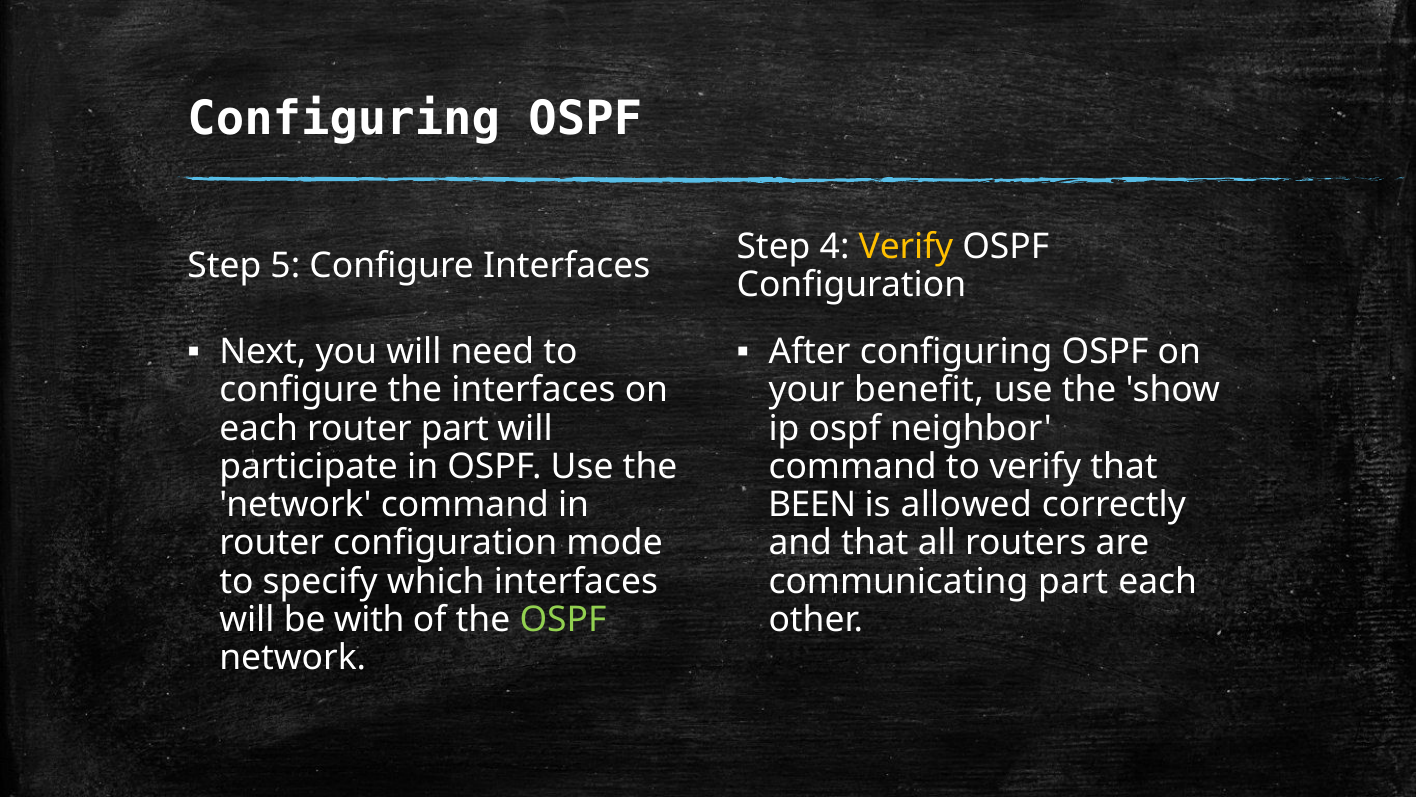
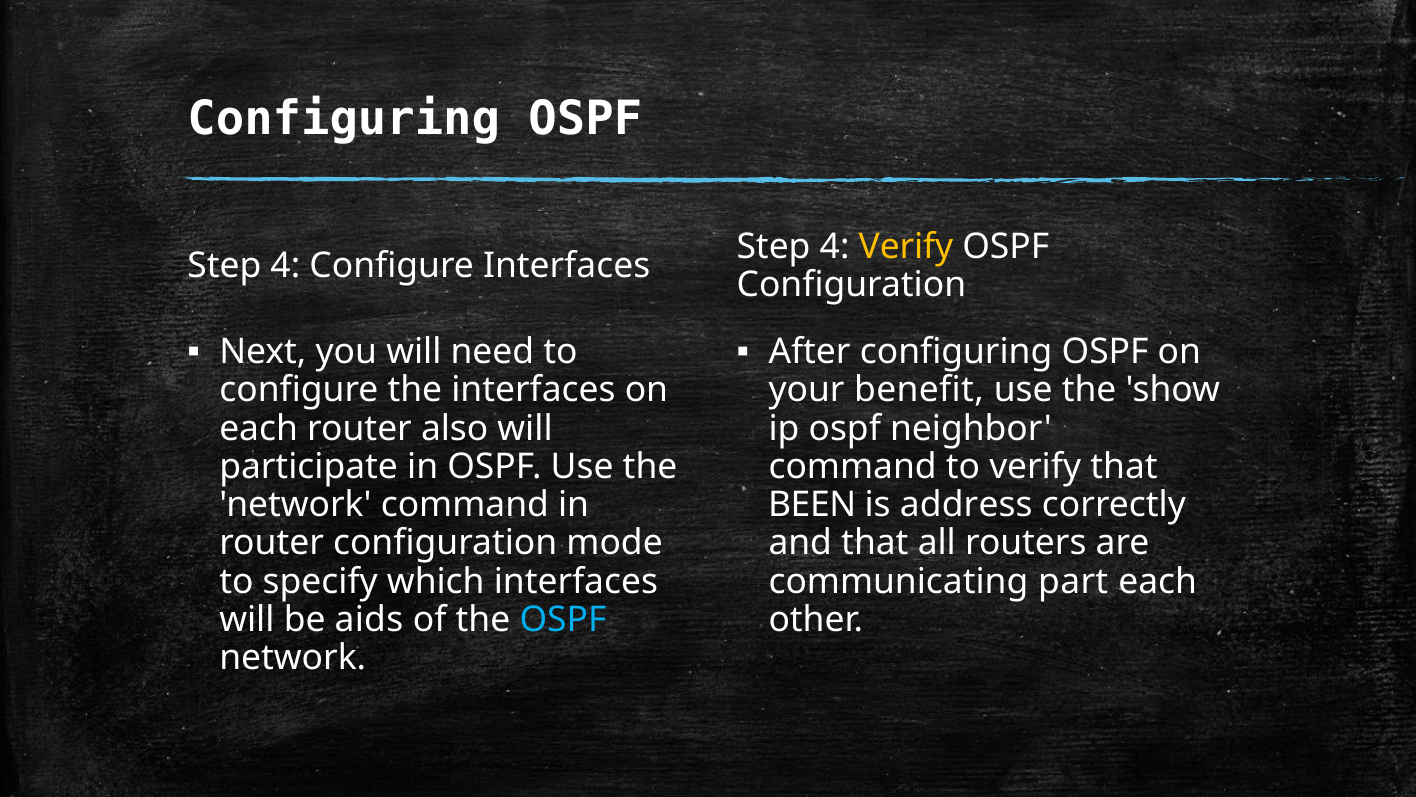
5 at (285, 265): 5 -> 4
router part: part -> also
allowed: allowed -> address
with: with -> aids
OSPF at (563, 619) colour: light green -> light blue
